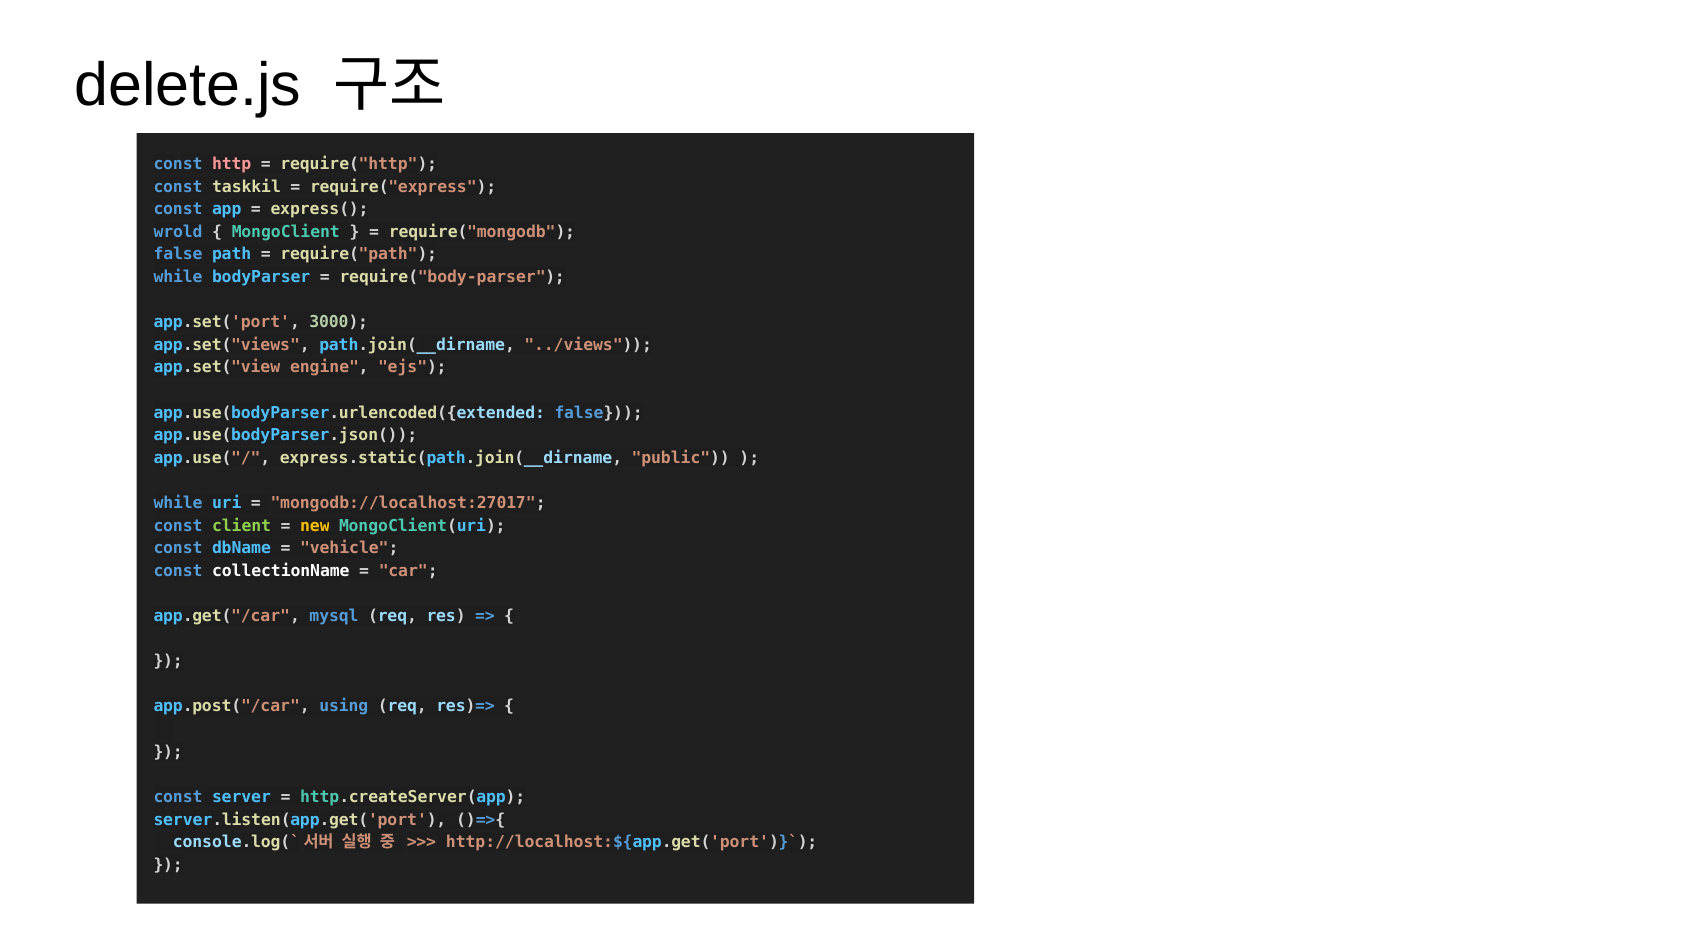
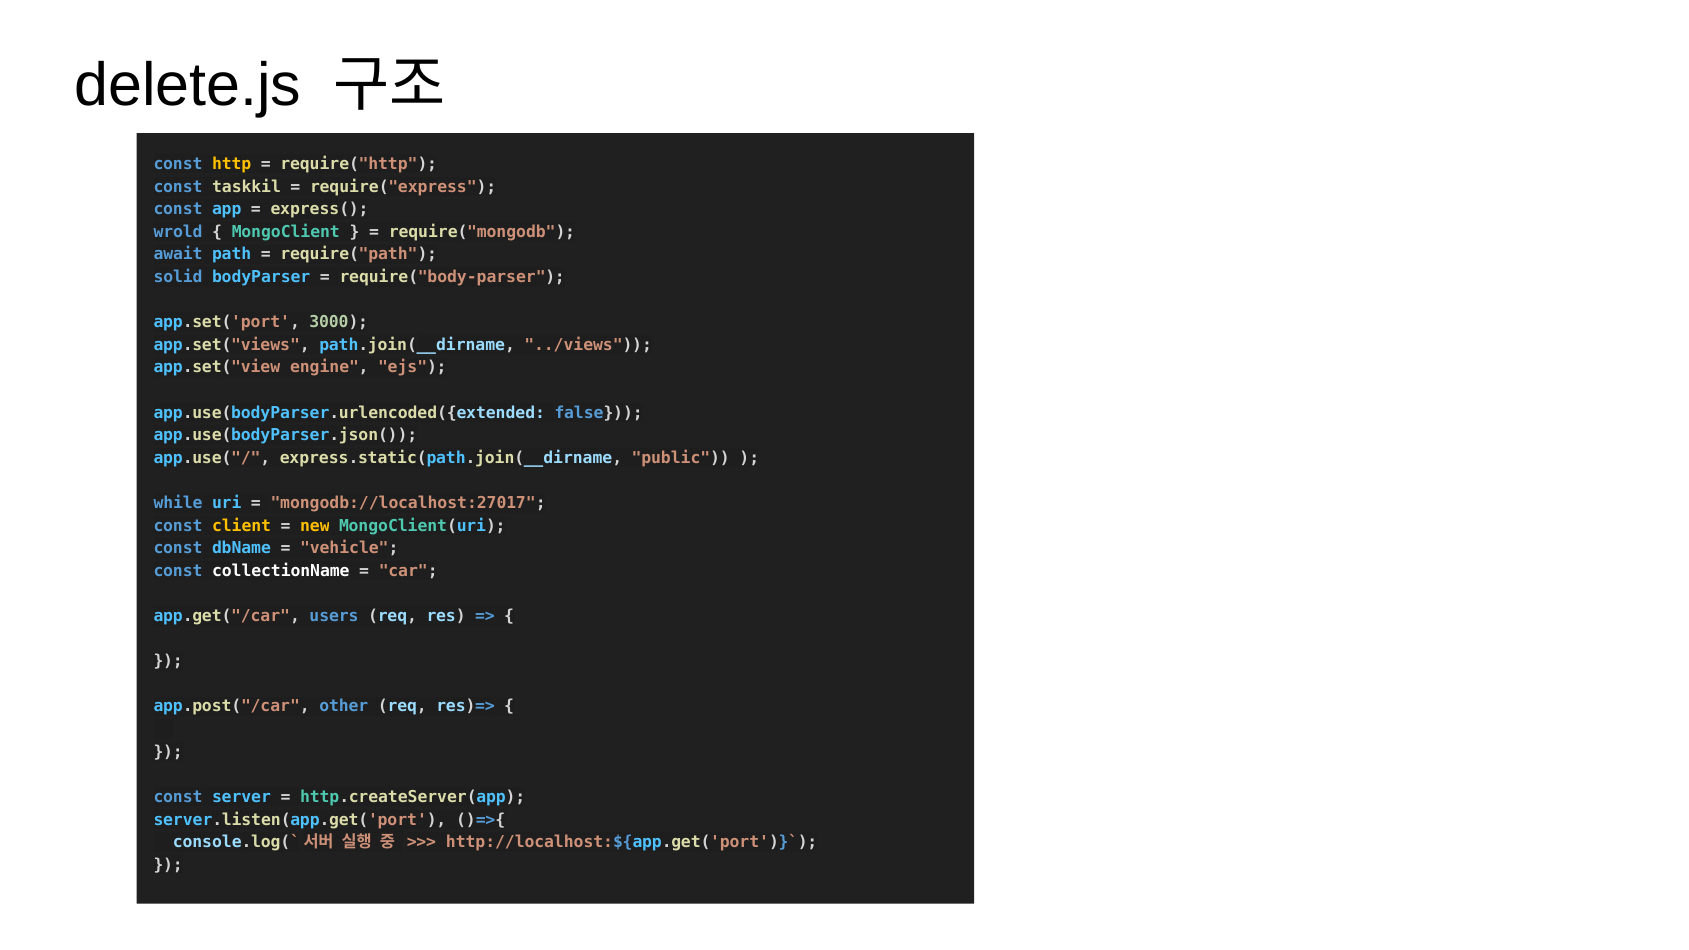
http colour: pink -> yellow
false at (178, 254): false -> await
while at (178, 277): while -> solid
client colour: light green -> yellow
mysql: mysql -> users
using: using -> other
